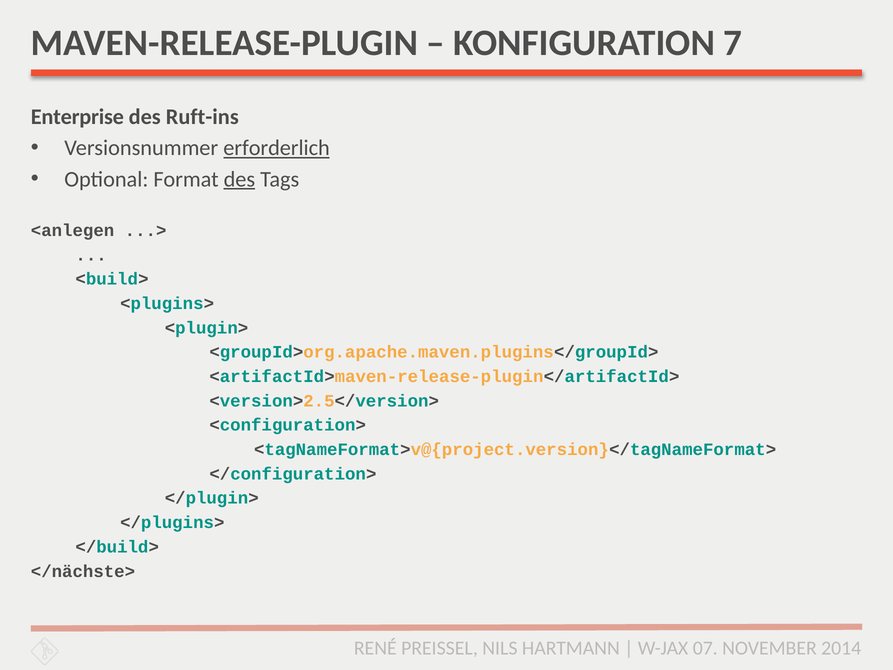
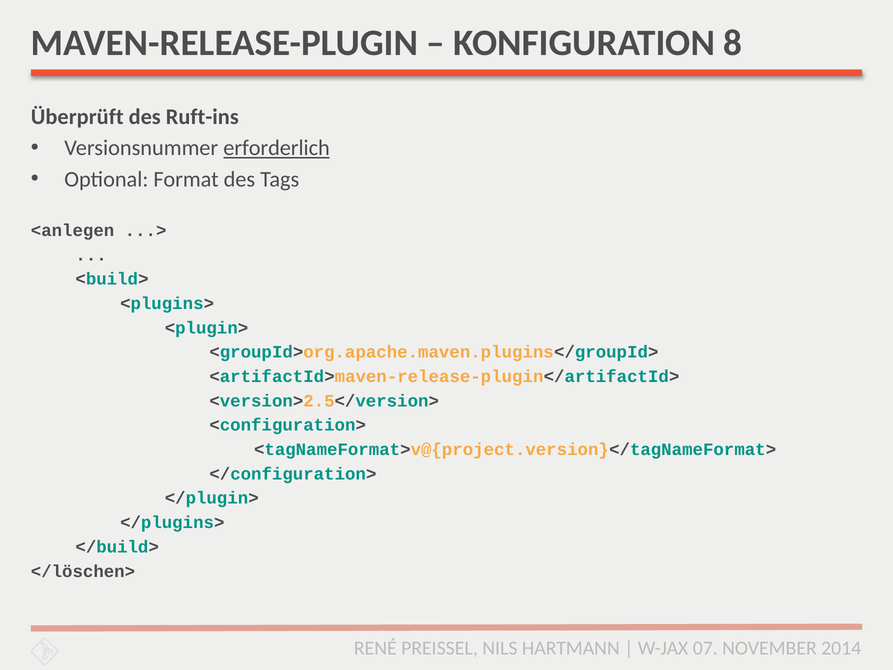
7: 7 -> 8
Enterprise: Enterprise -> Überprüft
des at (239, 179) underline: present -> none
</nächste>: </nächste> -> </löschen>
